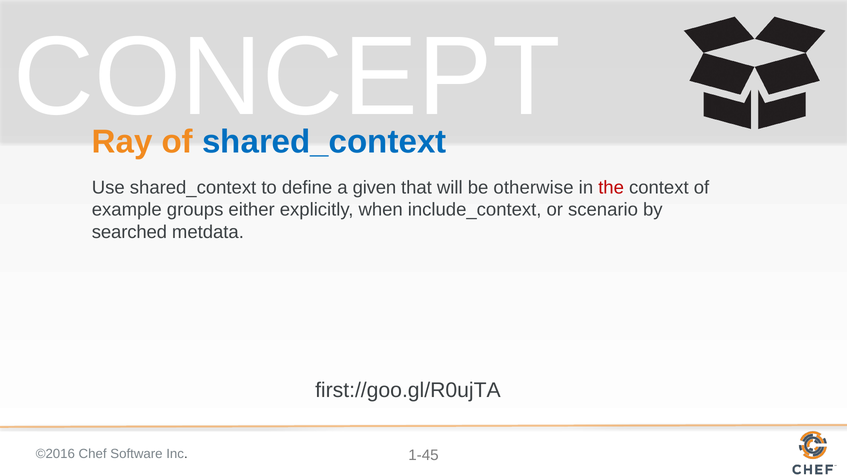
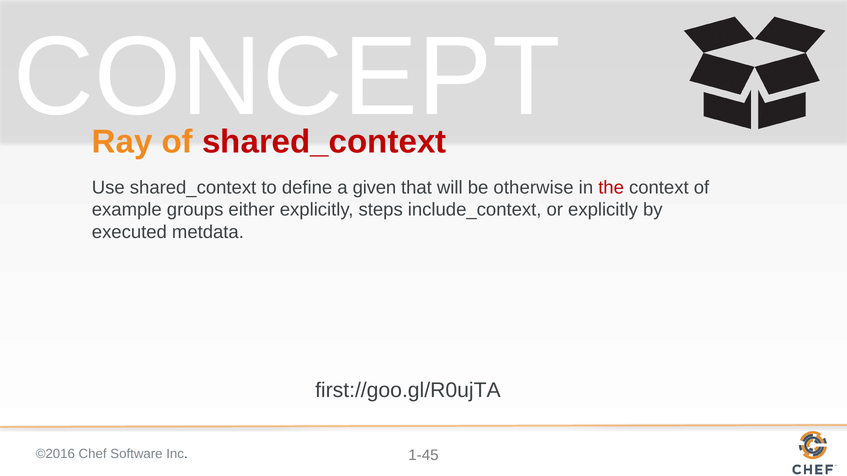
shared_context at (324, 142) colour: blue -> red
when: when -> steps
or scenario: scenario -> explicitly
searched: searched -> executed
